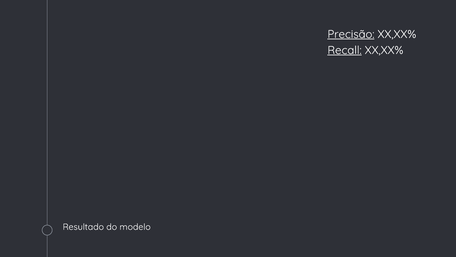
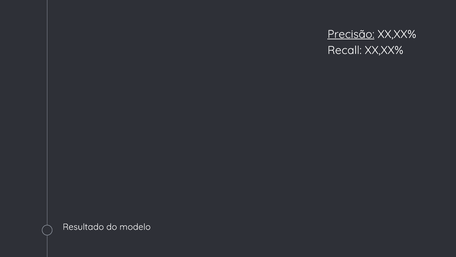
Recall underline: present -> none
